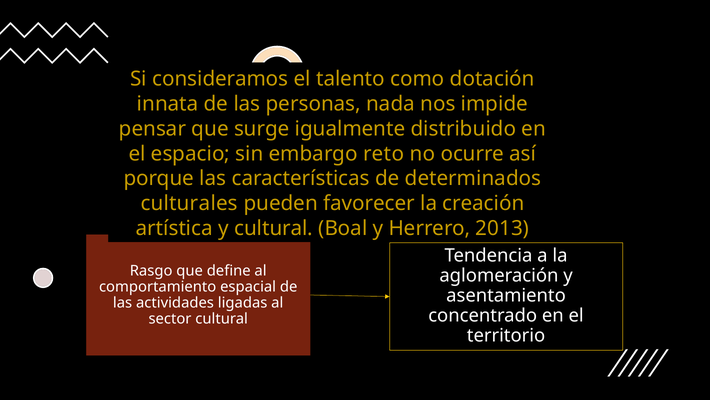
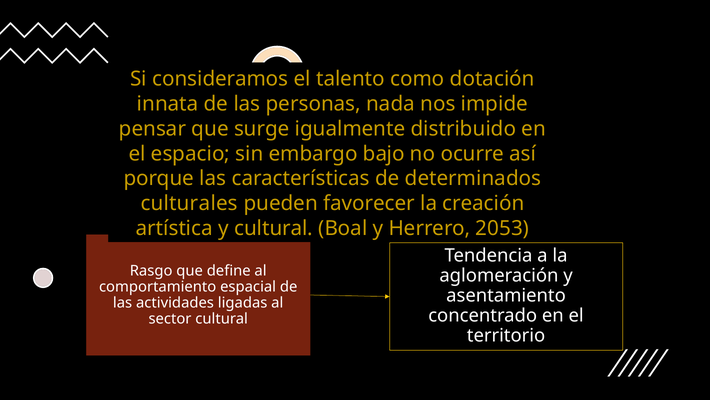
reto: reto -> bajo
2013: 2013 -> 2053
